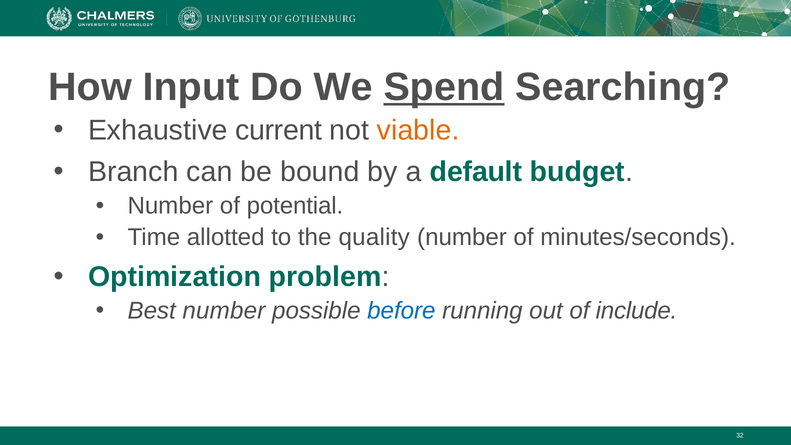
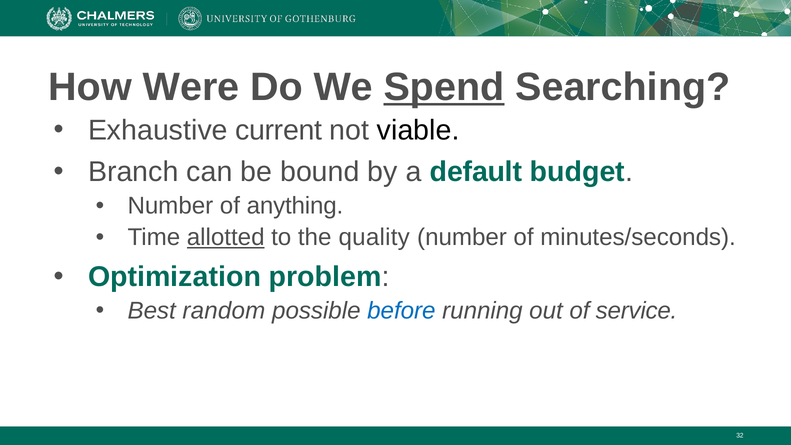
Input: Input -> Were
viable colour: orange -> black
potential: potential -> anything
allotted underline: none -> present
Best number: number -> random
include: include -> service
